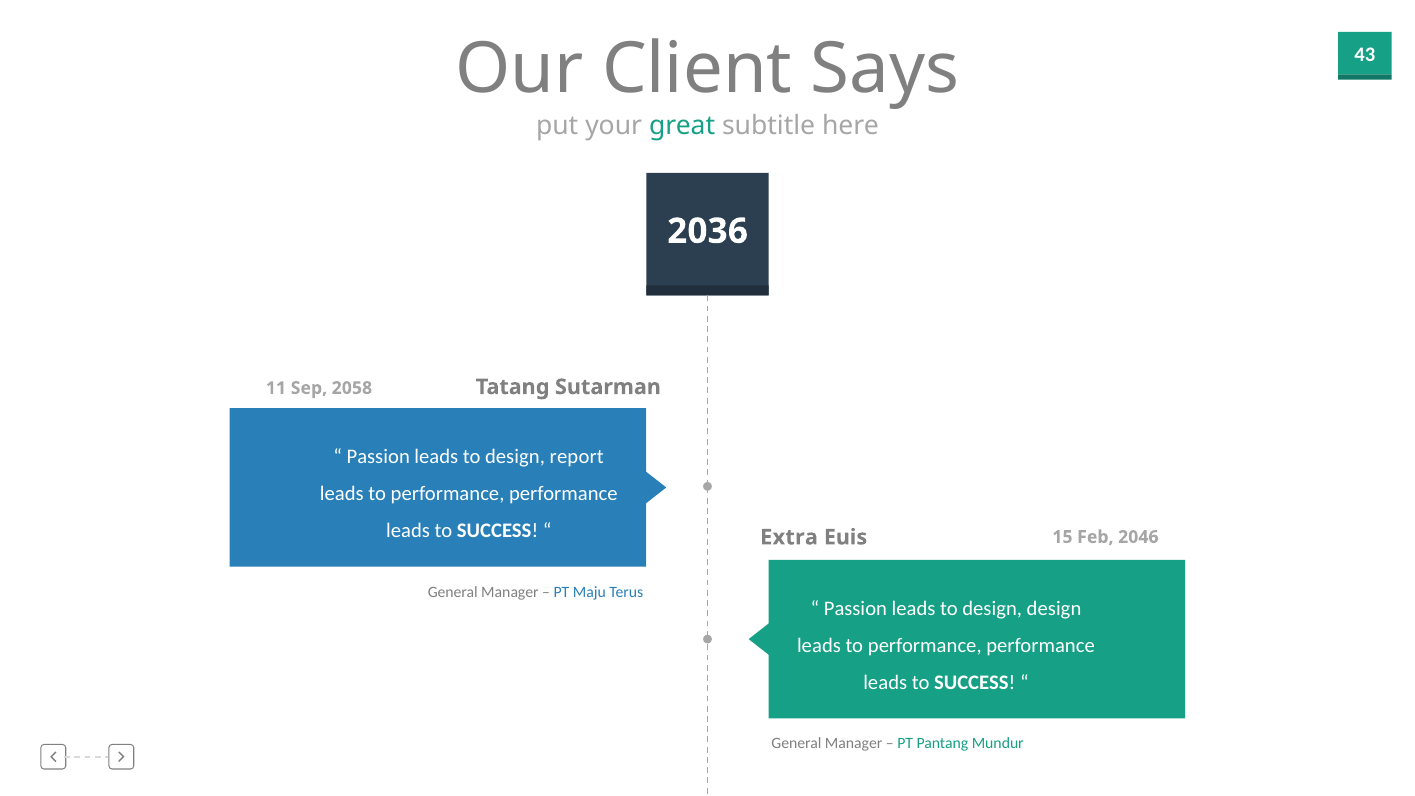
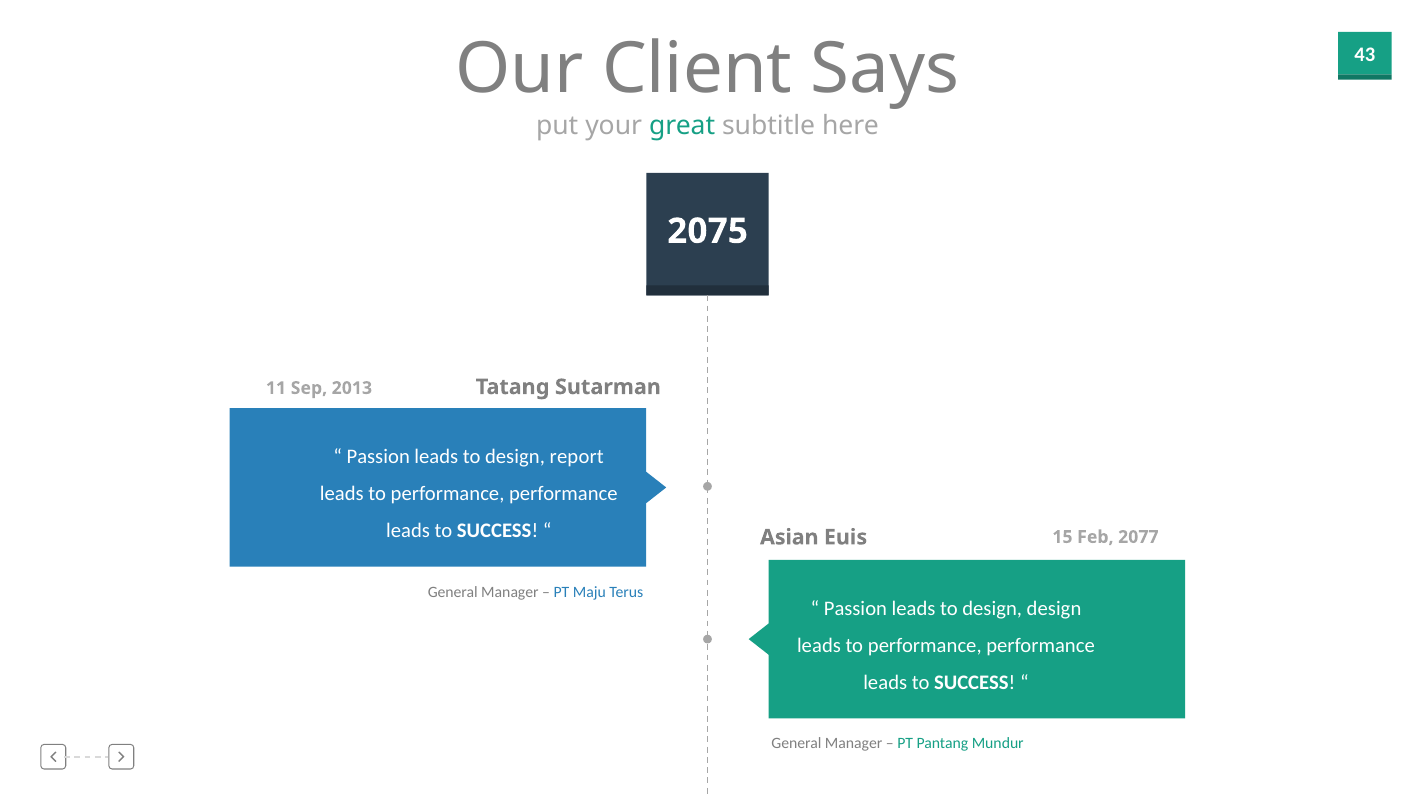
2036: 2036 -> 2075
2058: 2058 -> 2013
Extra: Extra -> Asian
2046: 2046 -> 2077
